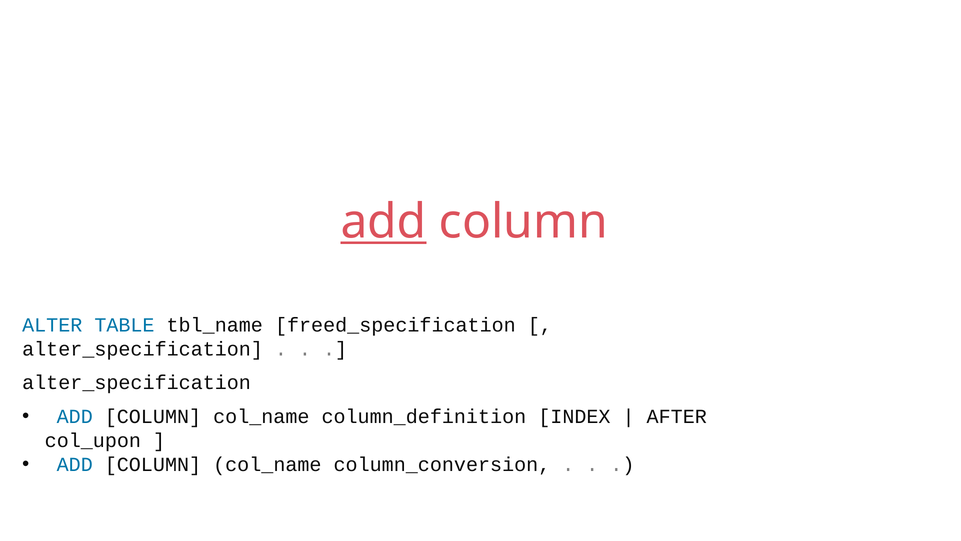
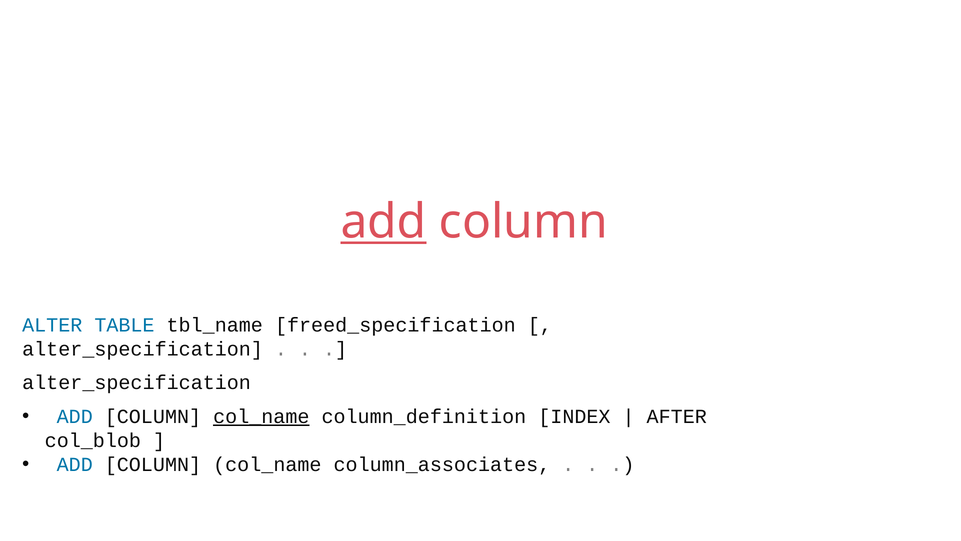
col_name at (261, 416) underline: none -> present
col_upon: col_upon -> col_blob
column_conversion: column_conversion -> column_associates
